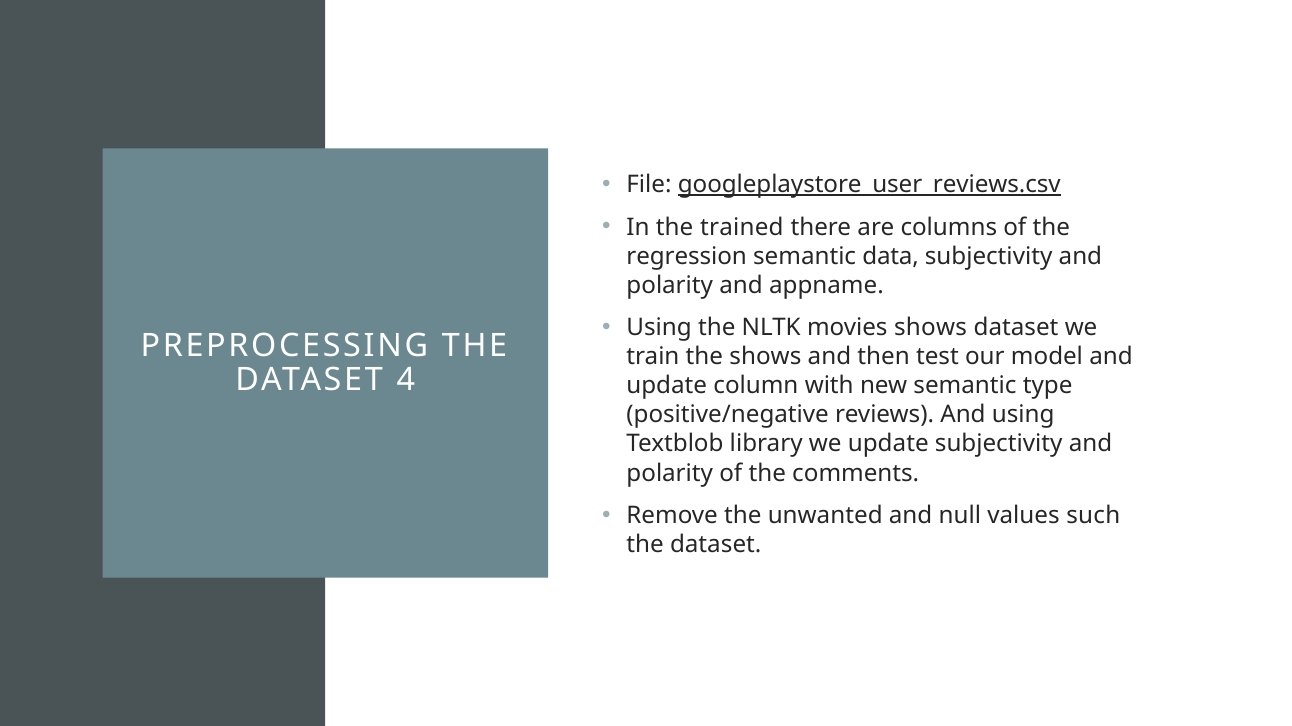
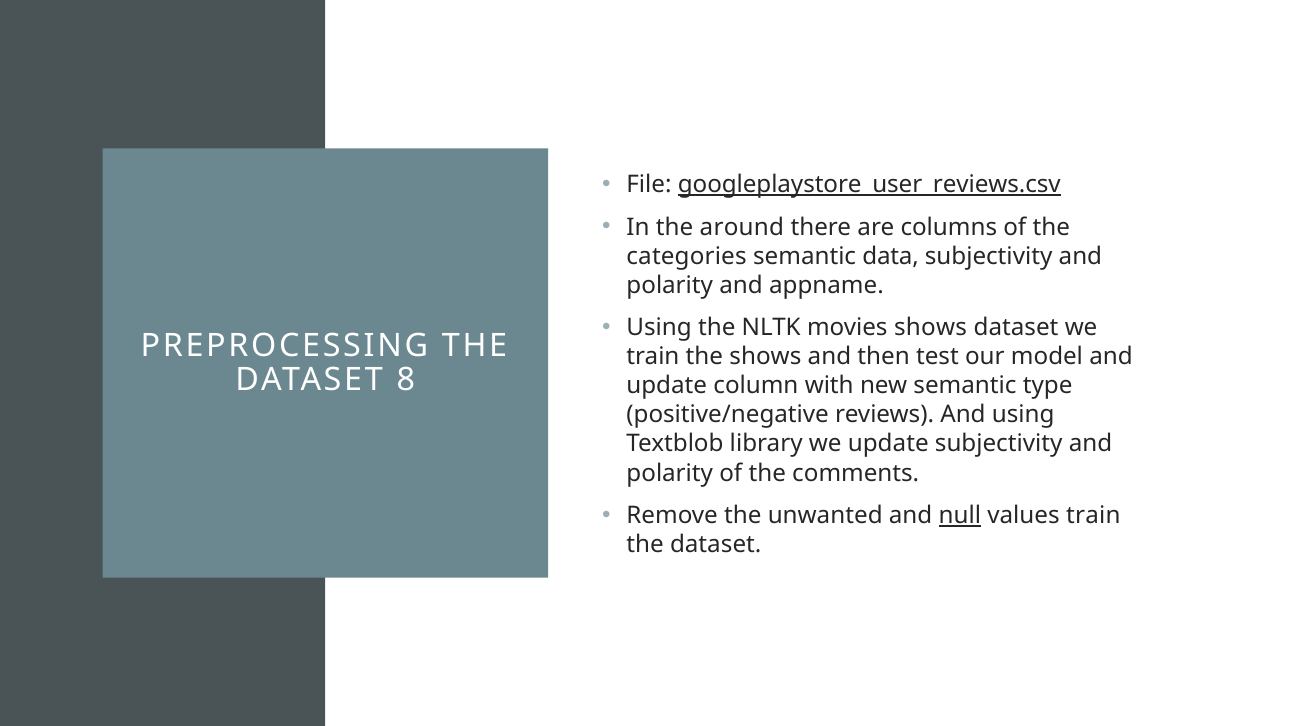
trained: trained -> around
regression: regression -> categories
4: 4 -> 8
null underline: none -> present
values such: such -> train
